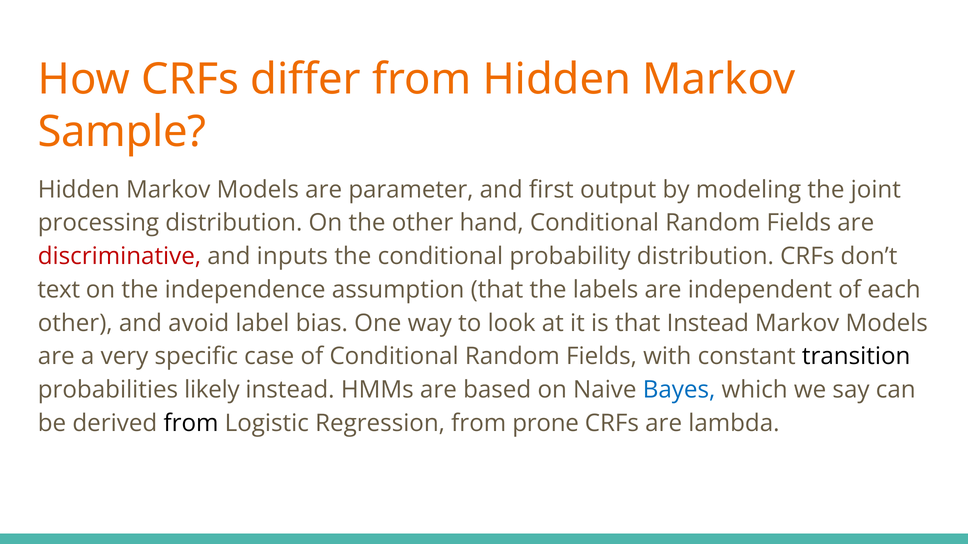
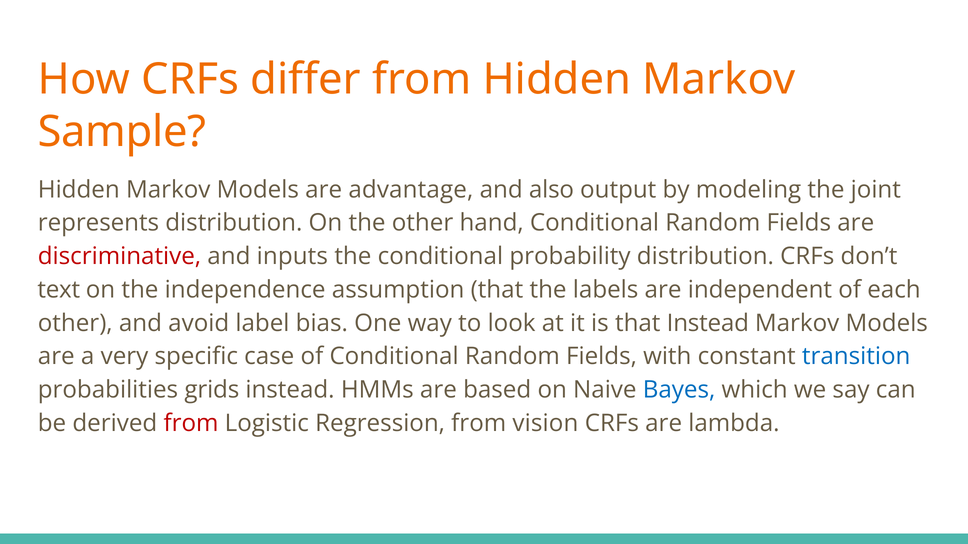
parameter: parameter -> advantage
first: first -> also
processing: processing -> represents
transition colour: black -> blue
likely: likely -> grids
from at (191, 423) colour: black -> red
prone: prone -> vision
